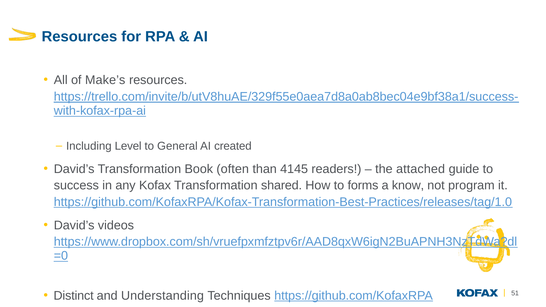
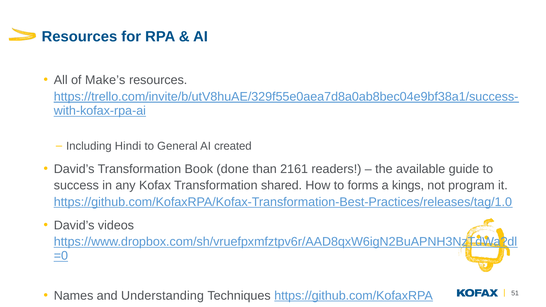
Level: Level -> Hindi
often: often -> done
4145: 4145 -> 2161
attached: attached -> available
know: know -> kings
Distinct: Distinct -> Names
